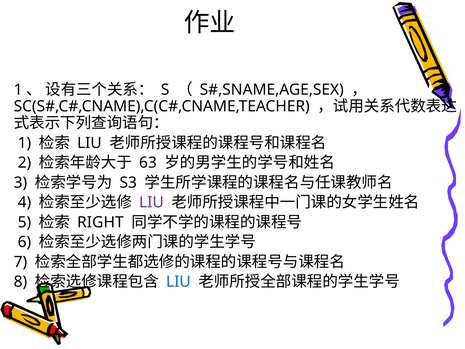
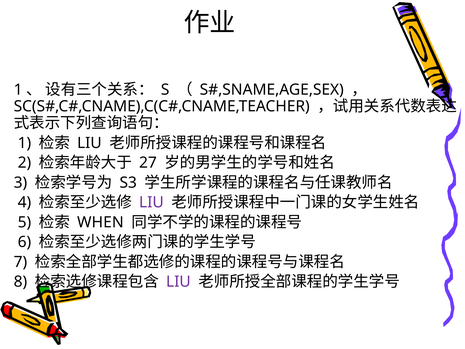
63: 63 -> 27
RIGHT: RIGHT -> WHEN
LIU at (178, 282) colour: blue -> purple
